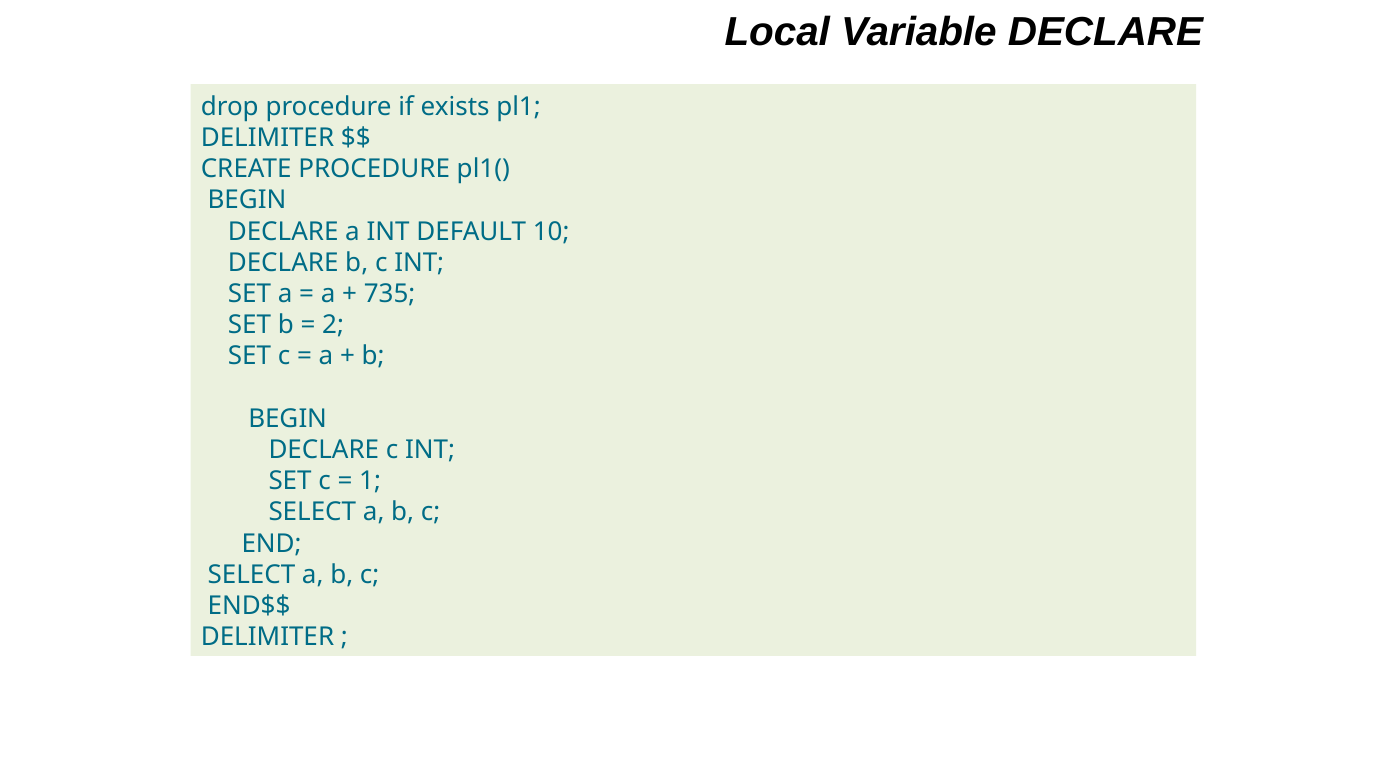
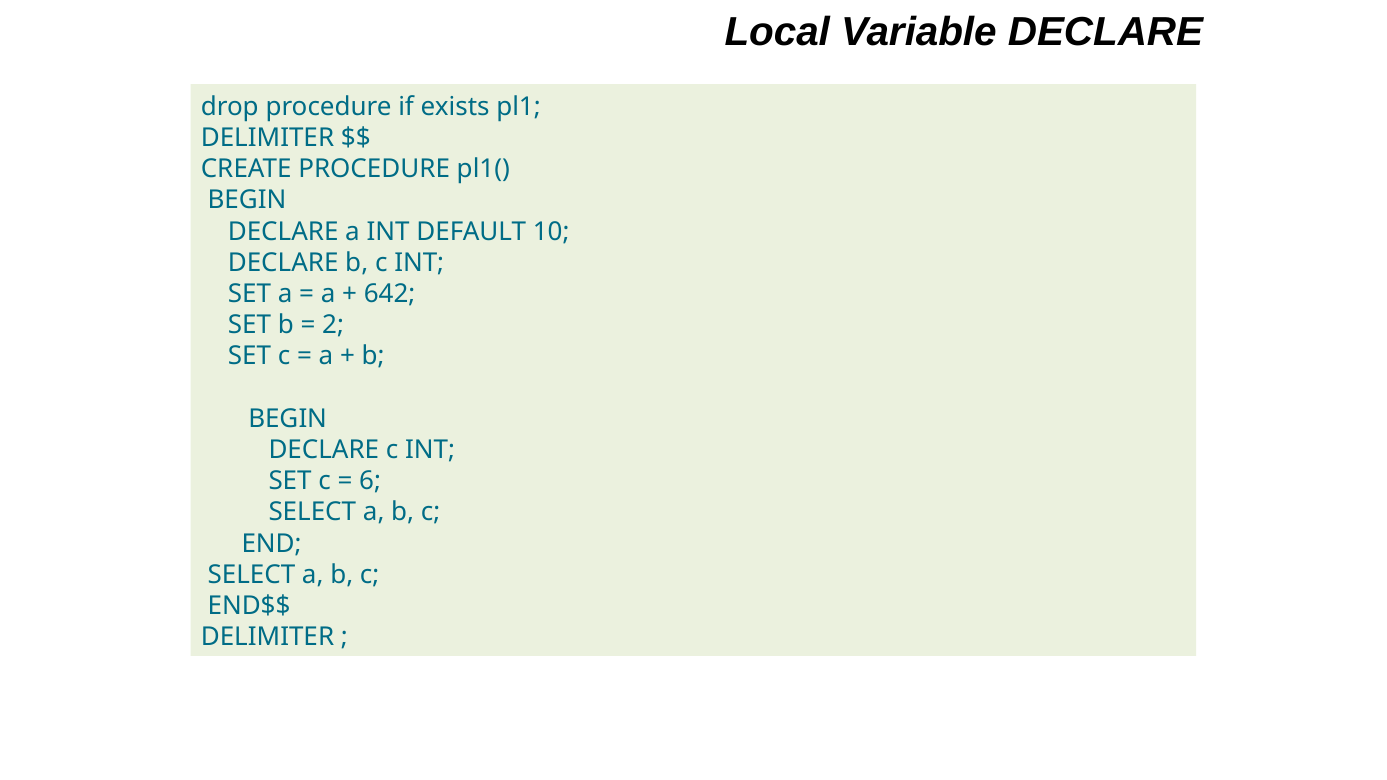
735: 735 -> 642
1: 1 -> 6
